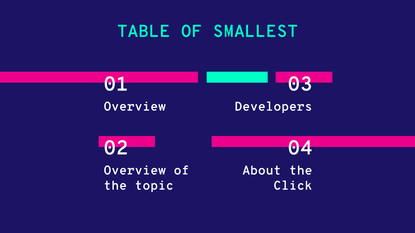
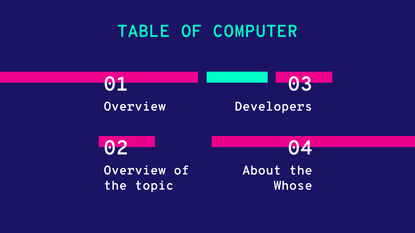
SMALLEST: SMALLEST -> COMPUTER
Click: Click -> Whose
